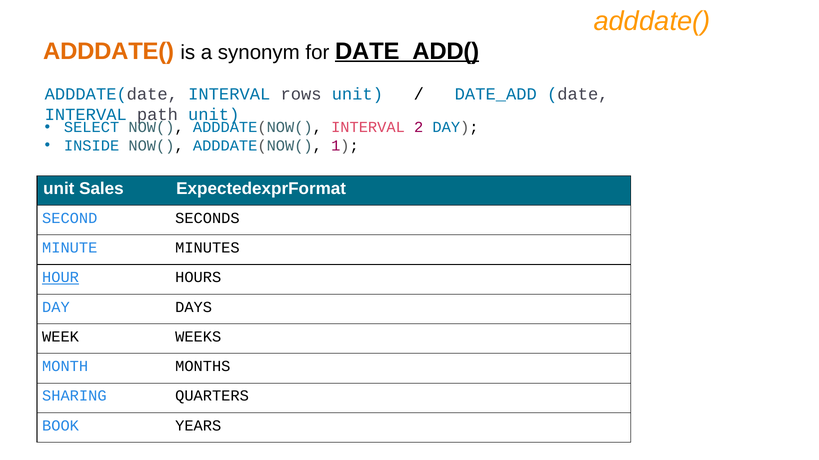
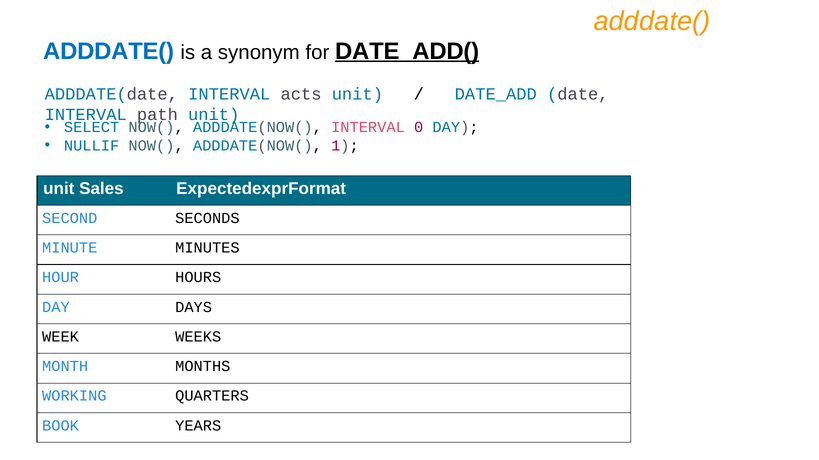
ADDDATE( at (109, 51) colour: orange -> blue
rows: rows -> acts
2: 2 -> 0
INSIDE: INSIDE -> NULLIF
HOUR underline: present -> none
SHARING: SHARING -> WORKING
